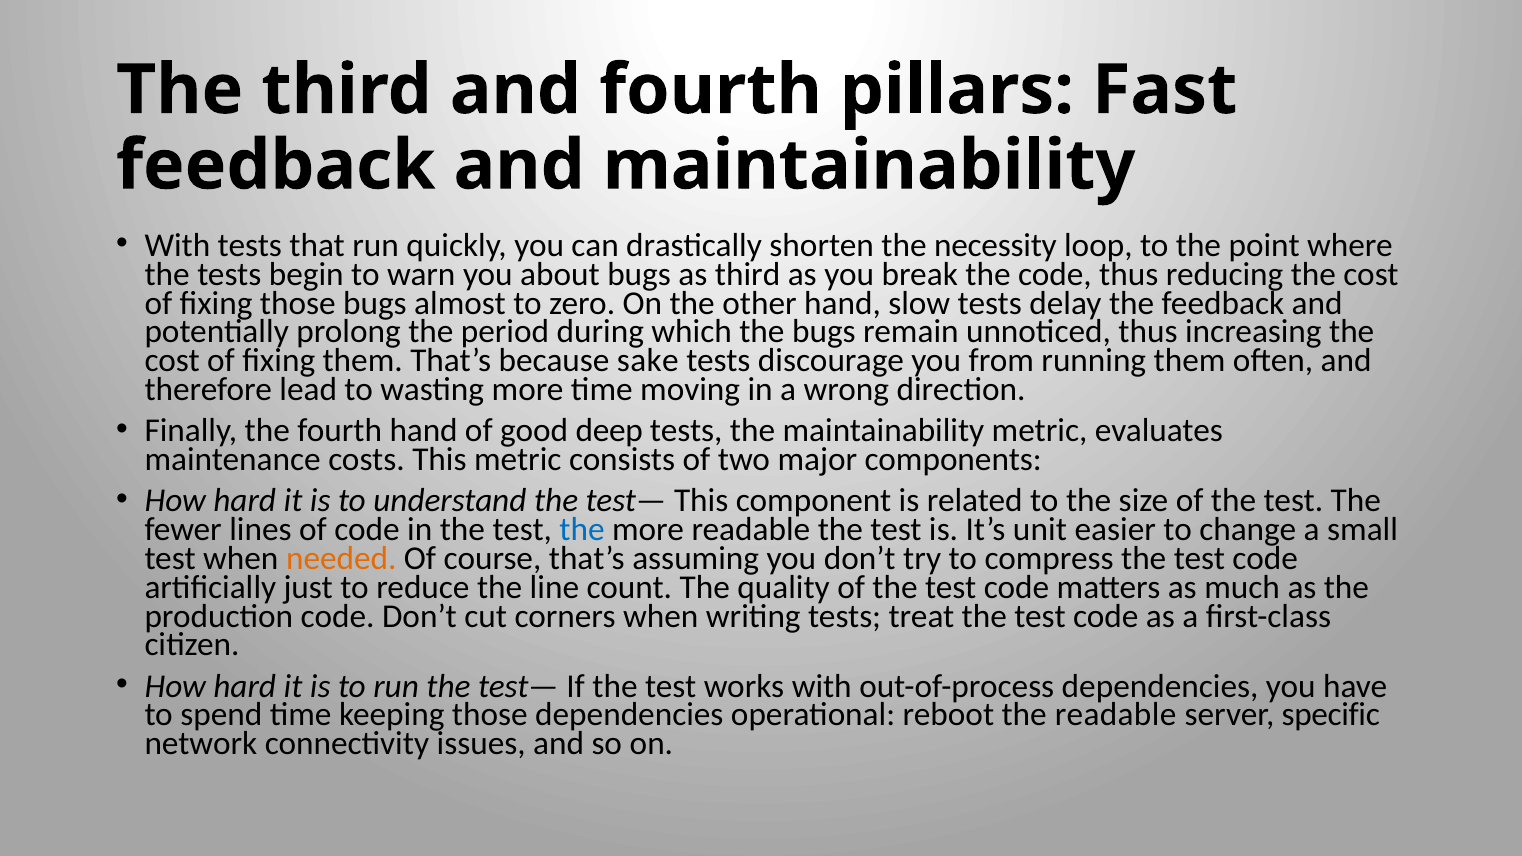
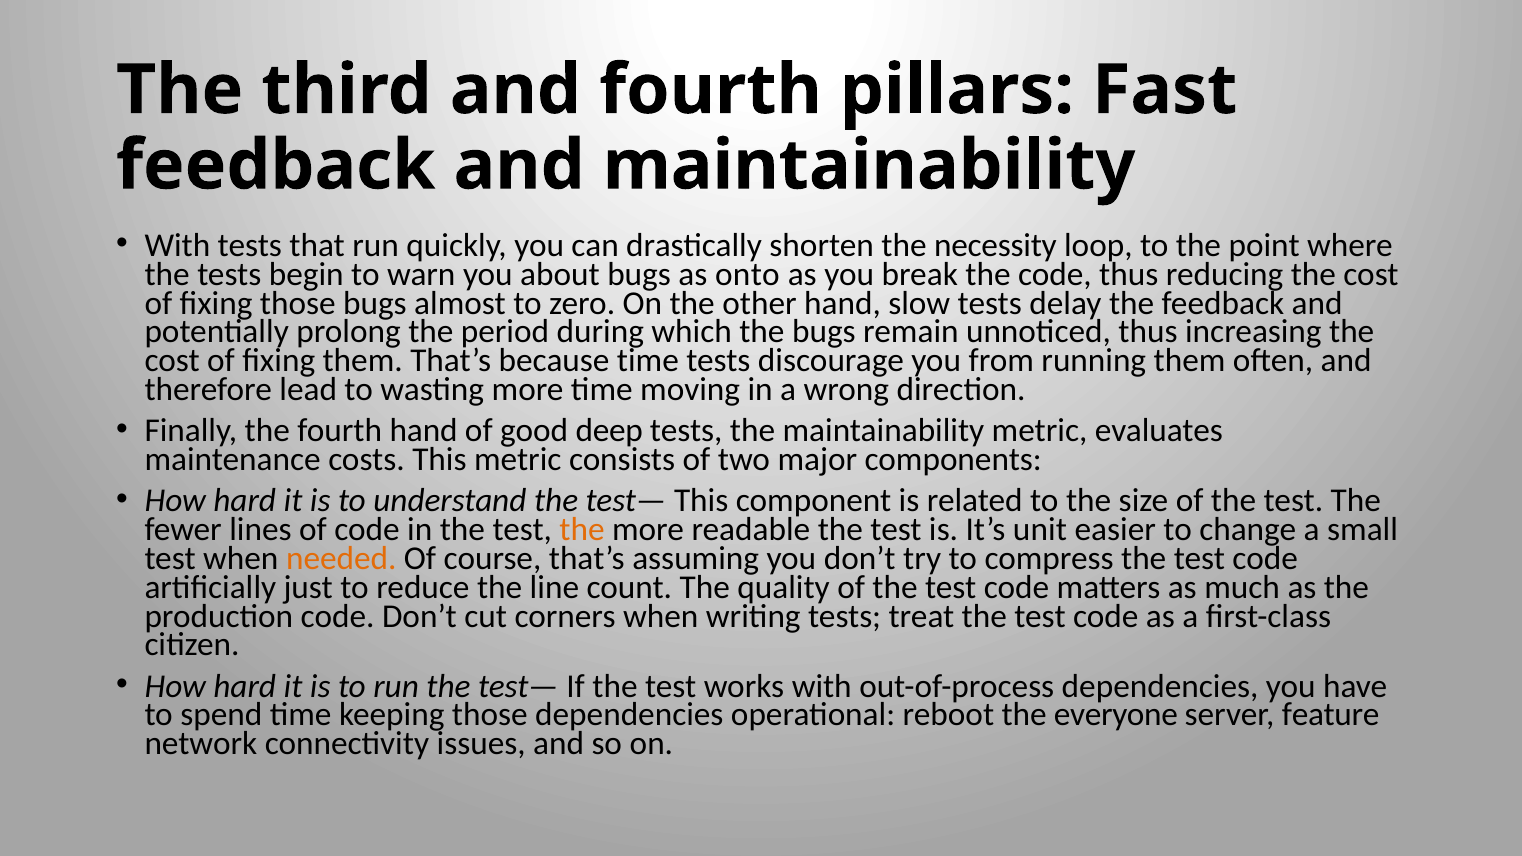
as third: third -> onto
because sake: sake -> time
the at (582, 530) colour: blue -> orange
the readable: readable -> everyone
specific: specific -> feature
